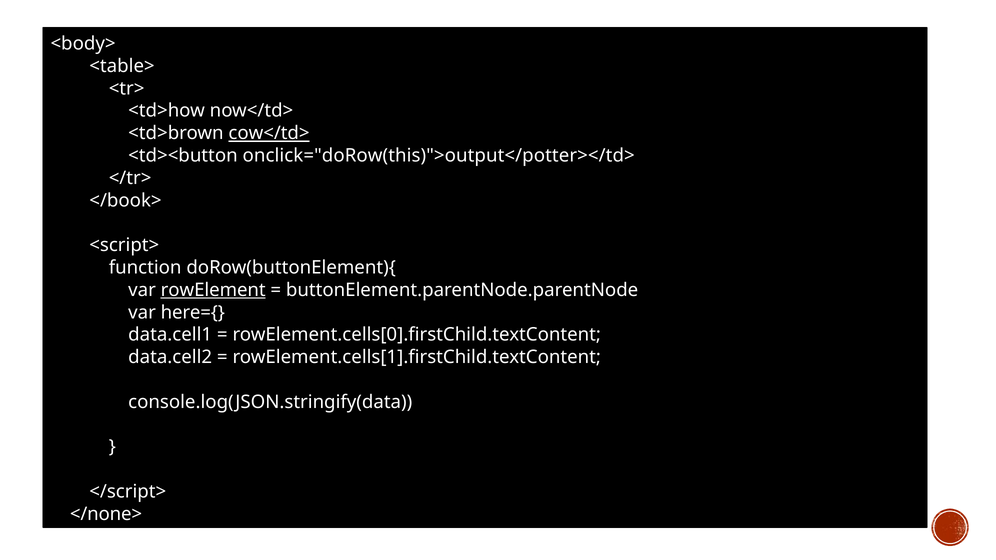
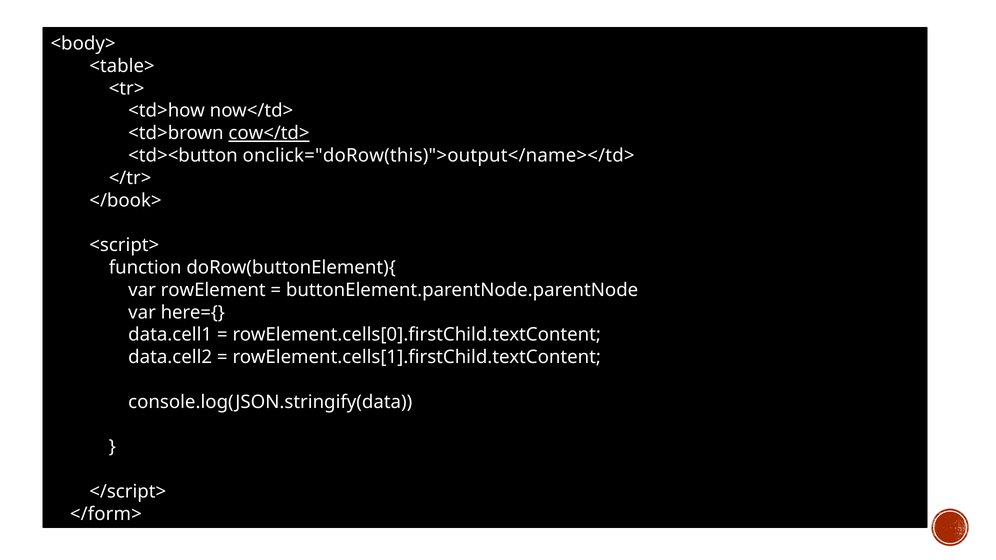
onclick="doRow(this)">output</potter></td>: onclick="doRow(this)">output</potter></td> -> onclick="doRow(this)">output</name></td>
rowElement underline: present -> none
</none>: </none> -> </form>
